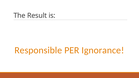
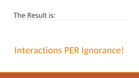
Responsible: Responsible -> Interactions
